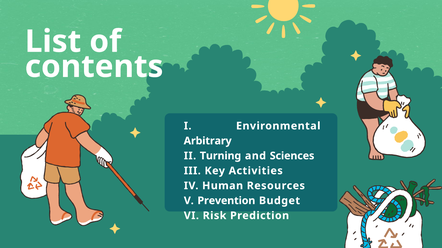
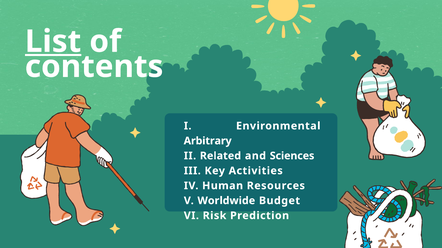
List underline: none -> present
Turning: Turning -> Related
Prevention: Prevention -> Worldwide
